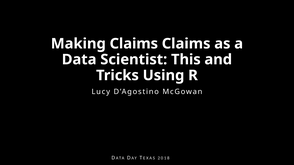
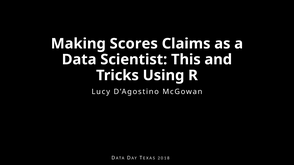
Making Claims: Claims -> Scores
